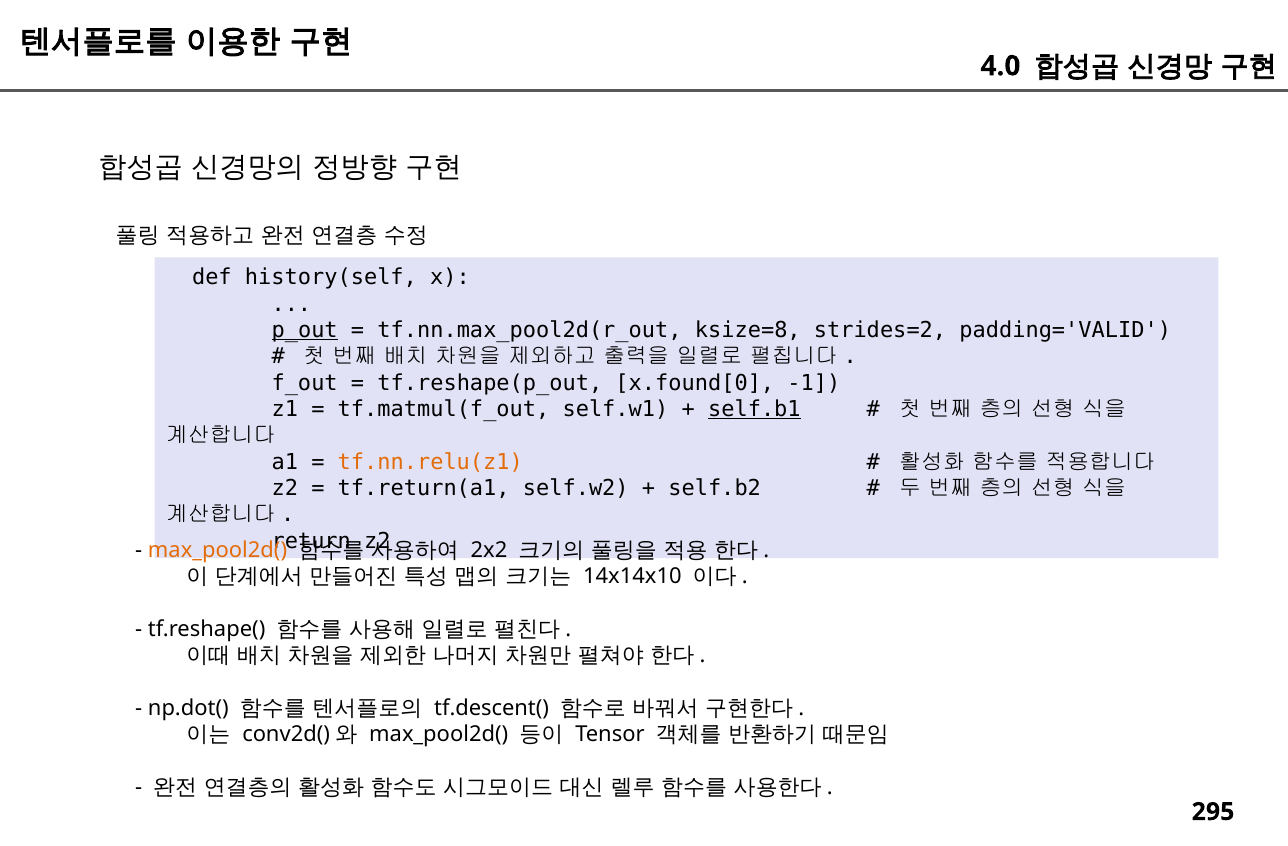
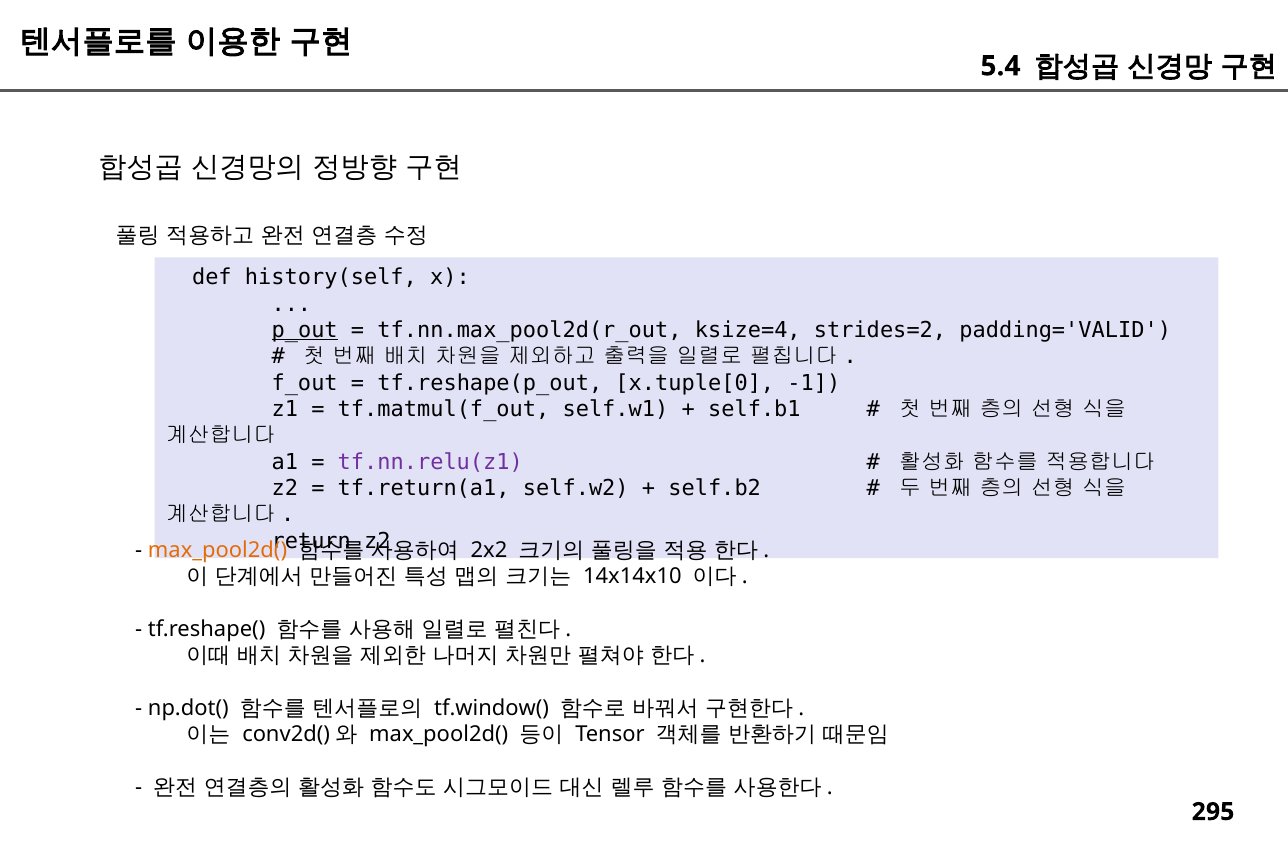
4.0: 4.0 -> 5.4
ksize=8: ksize=8 -> ksize=4
x.found[0: x.found[0 -> x.tuple[0
self.b1 underline: present -> none
tf.nn.relu(z1 colour: orange -> purple
tf.descent(: tf.descent( -> tf.window(
